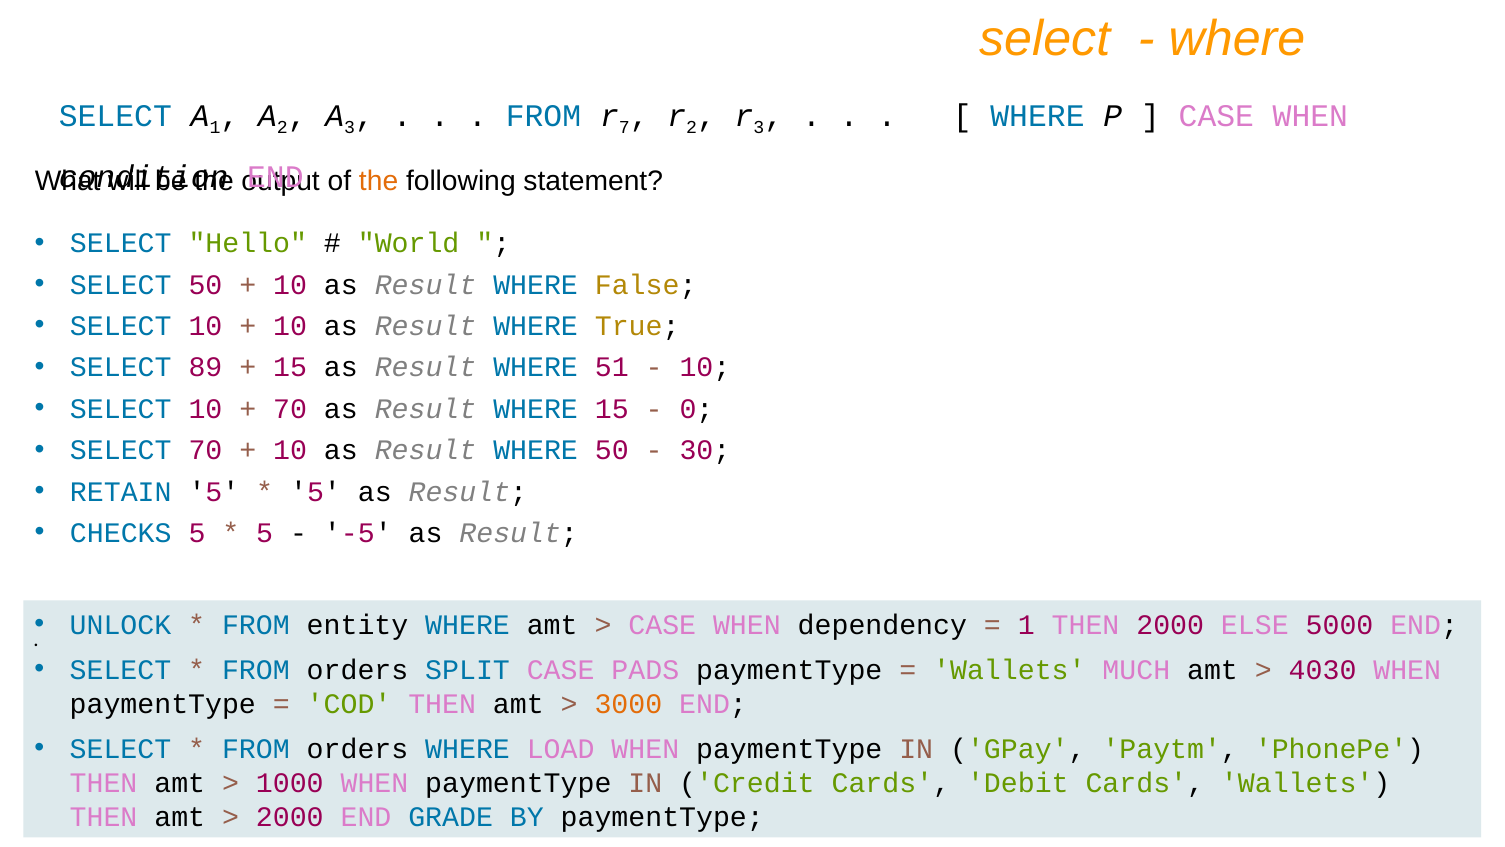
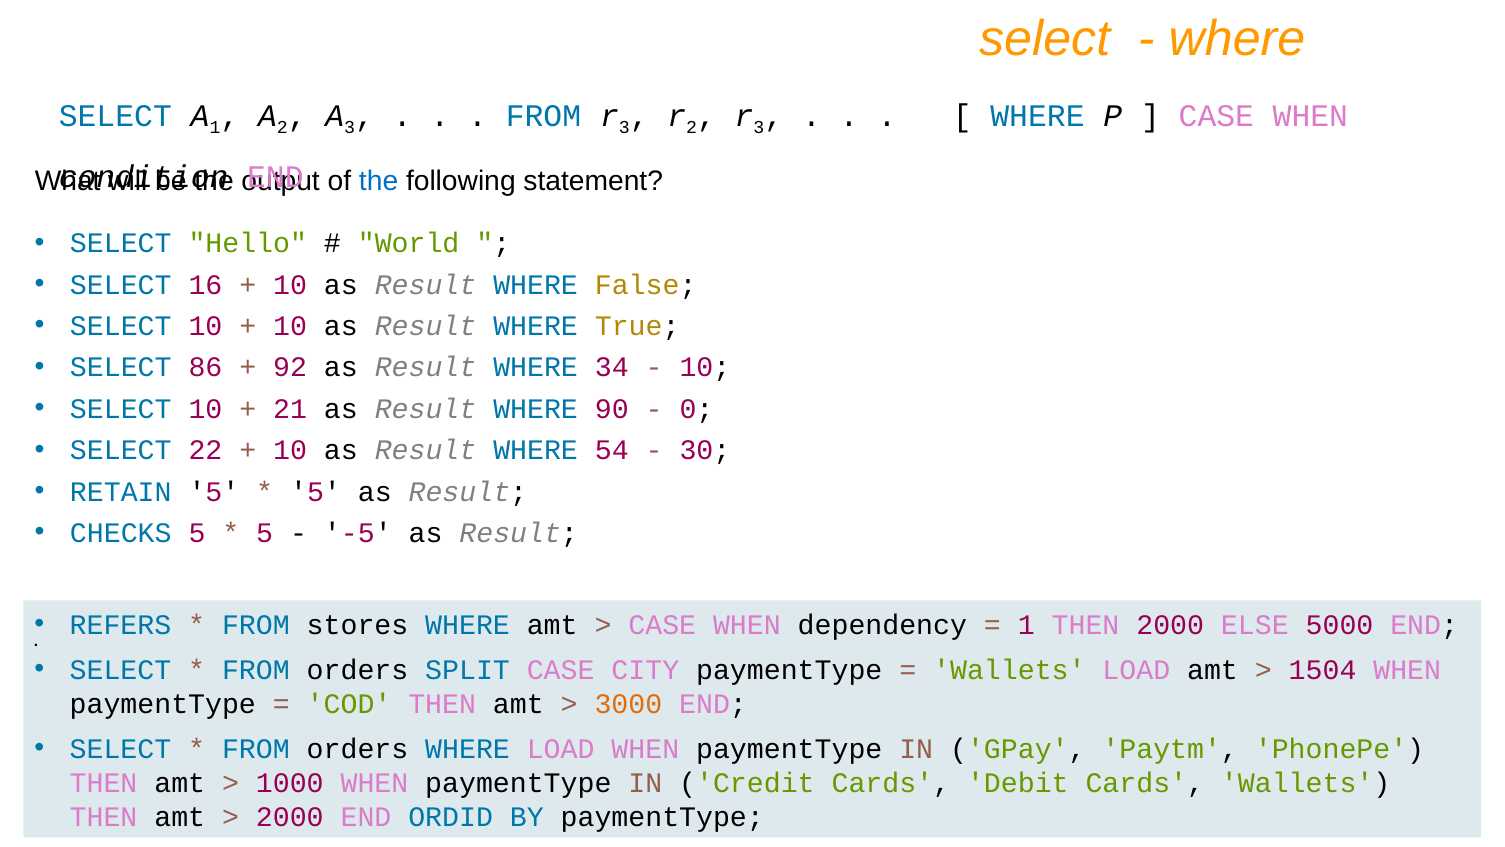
7 at (624, 128): 7 -> 3
the at (379, 181) colour: orange -> blue
SELECT 50: 50 -> 16
89: 89 -> 86
15 at (290, 367): 15 -> 92
51: 51 -> 34
70 at (290, 409): 70 -> 21
WHERE 15: 15 -> 90
SELECT 70: 70 -> 22
WHERE 50: 50 -> 54
UNLOCK: UNLOCK -> REFERS
entity: entity -> stores
PADS: PADS -> CITY
Wallets MUCH: MUCH -> LOAD
4030: 4030 -> 1504
GRADE: GRADE -> ORDID
